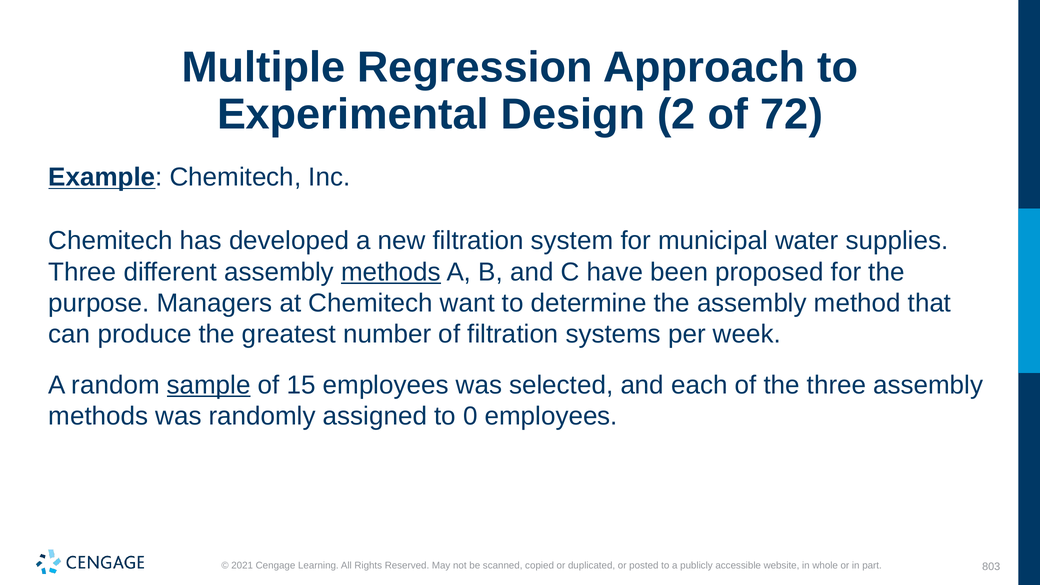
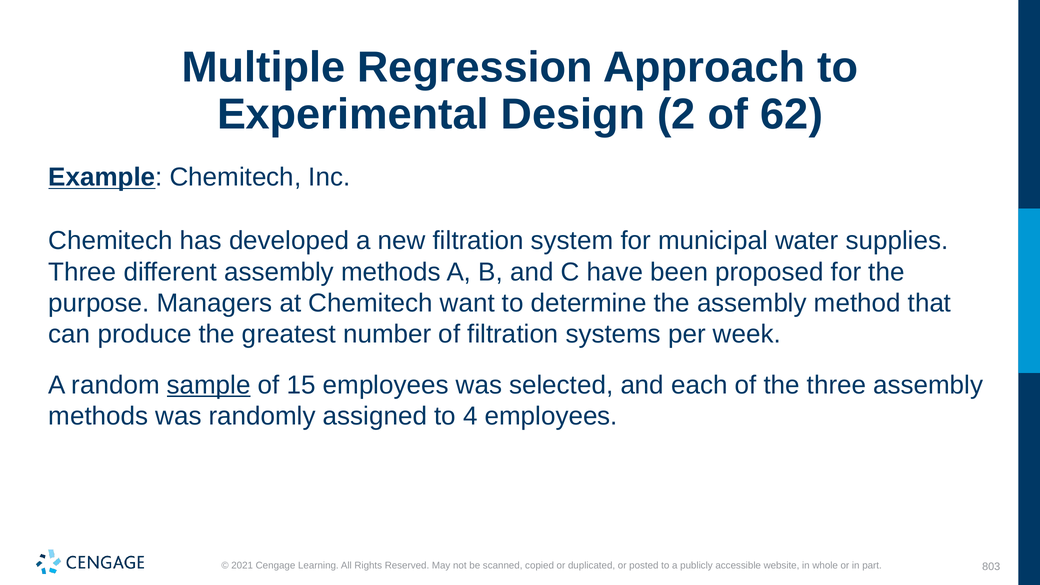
72: 72 -> 62
methods at (391, 272) underline: present -> none
0: 0 -> 4
